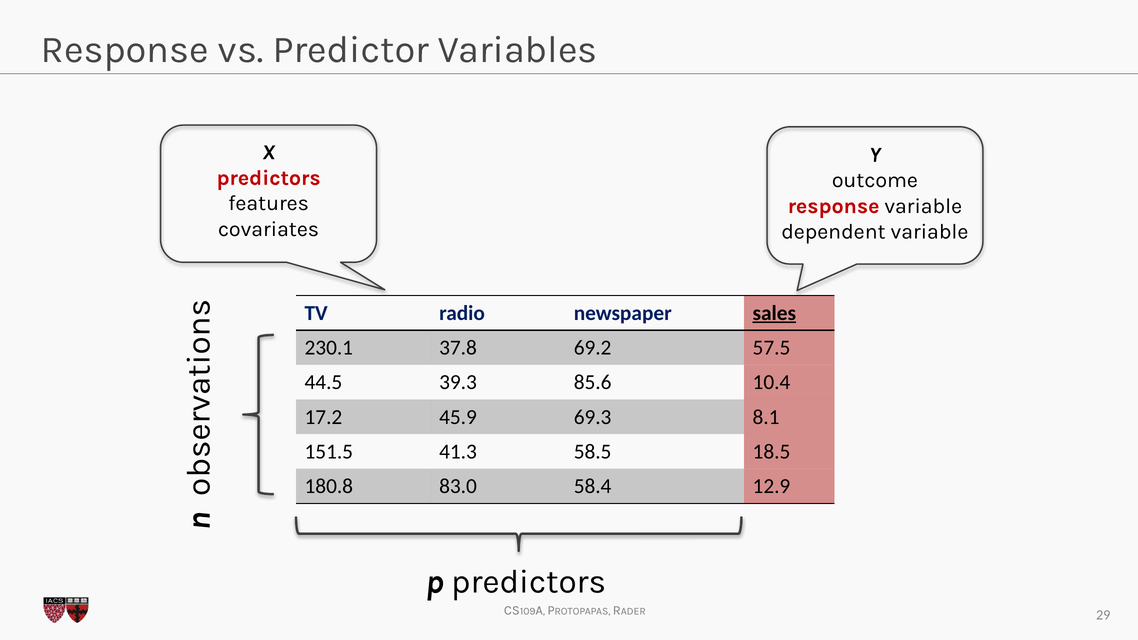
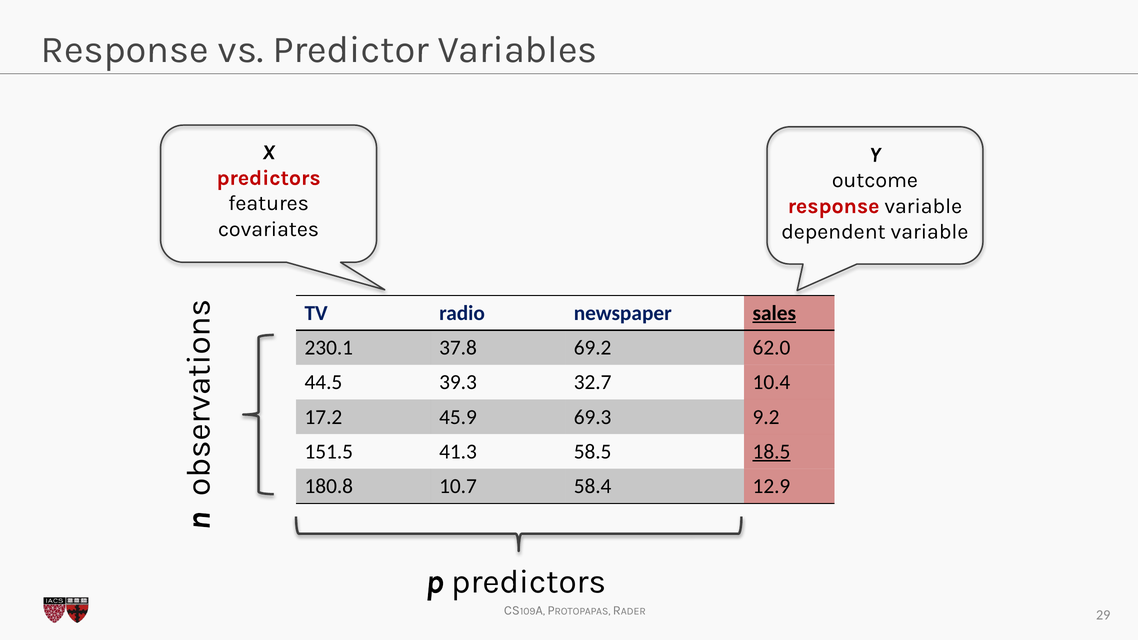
57.5: 57.5 -> 62.0
85.6: 85.6 -> 32.7
8.1: 8.1 -> 9.2
18.5 underline: none -> present
83.0: 83.0 -> 10.7
